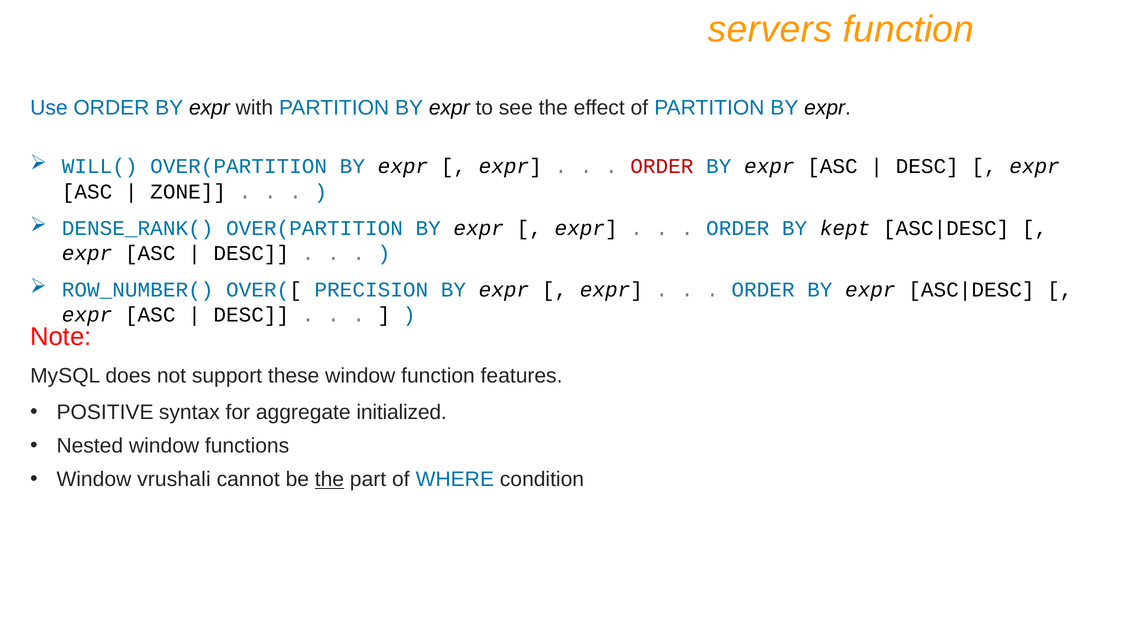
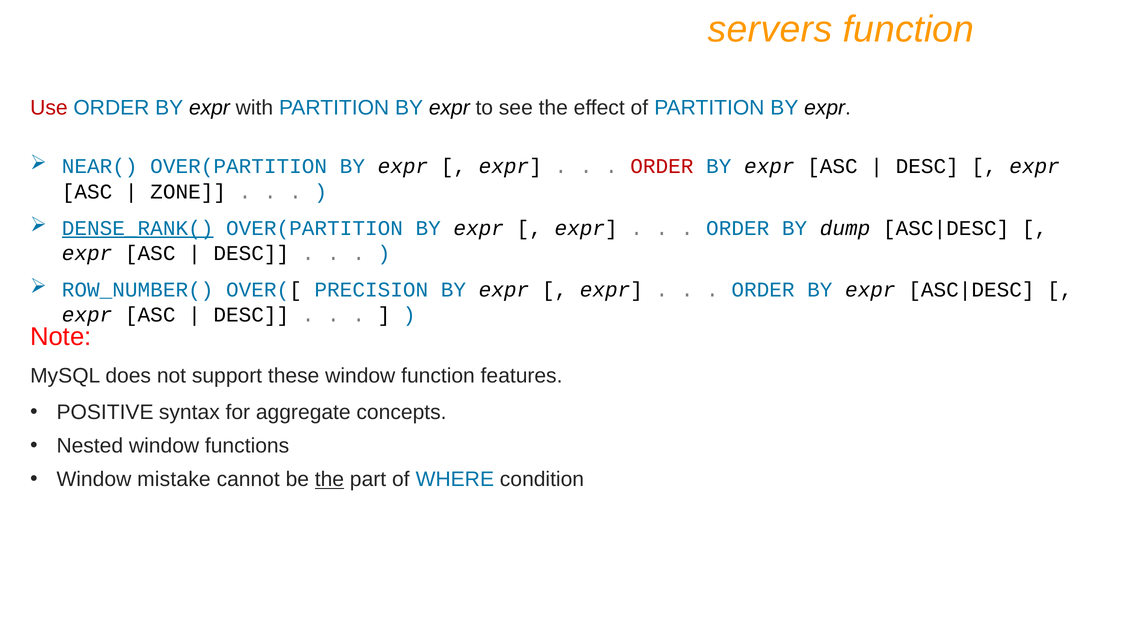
Use colour: blue -> red
WILL(: WILL( -> NEAR(
DENSE_RANK( underline: none -> present
kept: kept -> dump
initialized: initialized -> concepts
vrushali: vrushali -> mistake
